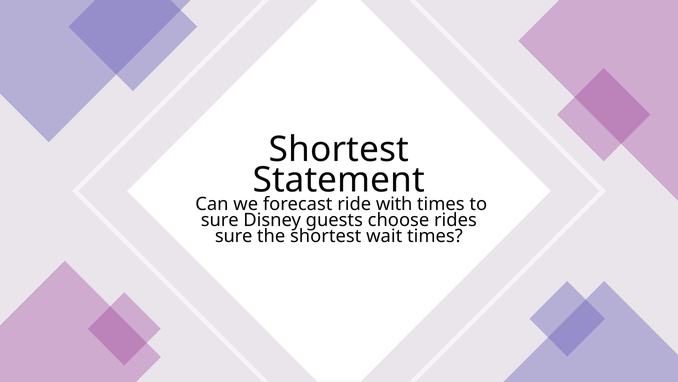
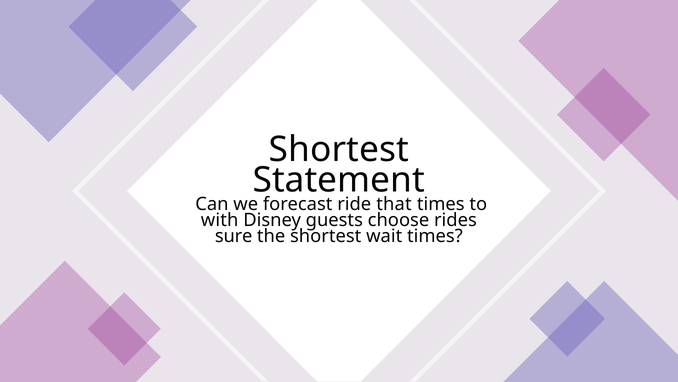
with: with -> that
sure at (220, 220): sure -> with
